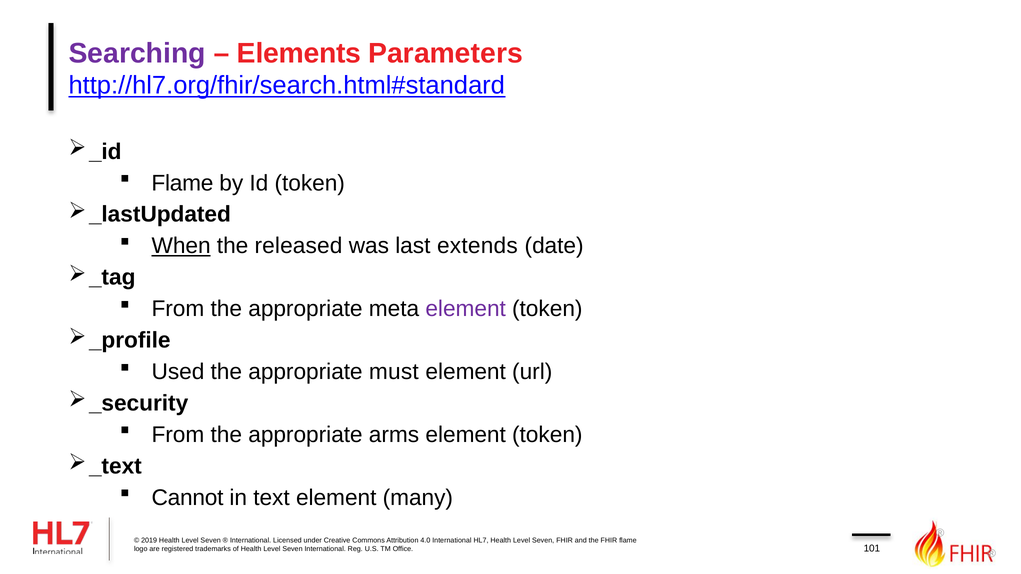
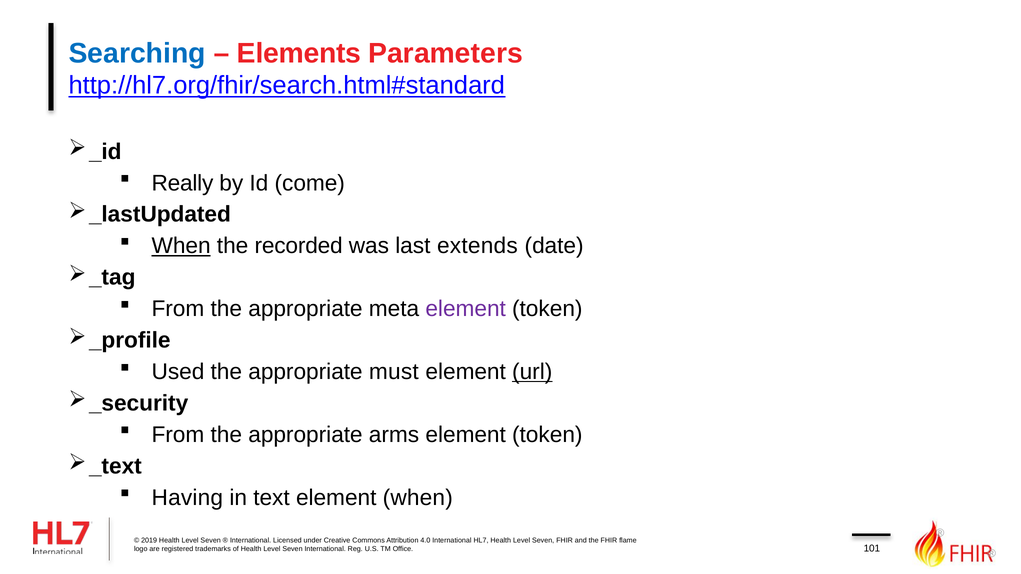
Searching colour: purple -> blue
Flame at (182, 183): Flame -> Really
Id token: token -> come
released: released -> recorded
url underline: none -> present
Cannot: Cannot -> Having
element many: many -> when
